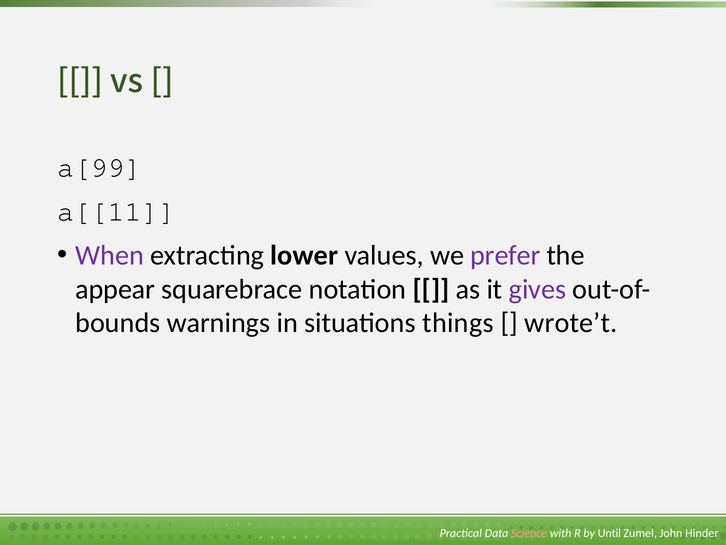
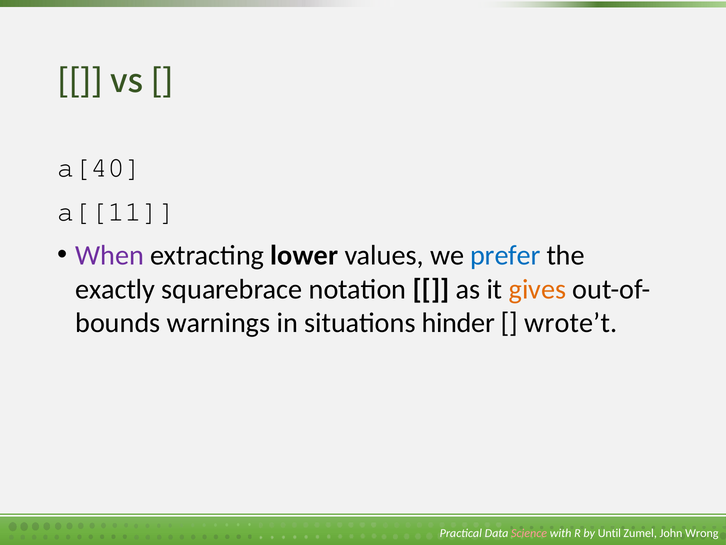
a[99: a[99 -> a[40
prefer colour: purple -> blue
appear: appear -> exactly
gives colour: purple -> orange
things: things -> hinder
Hinder: Hinder -> Wrong
